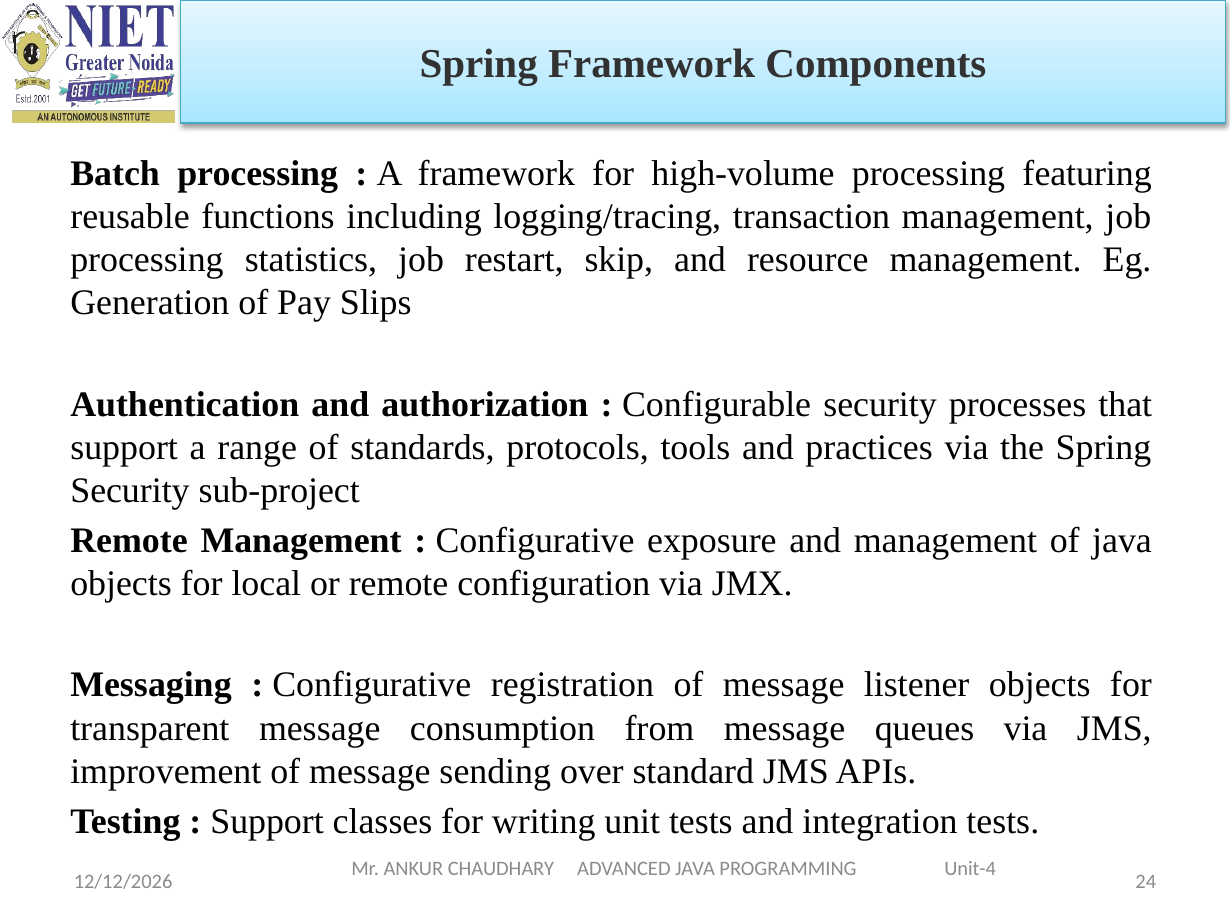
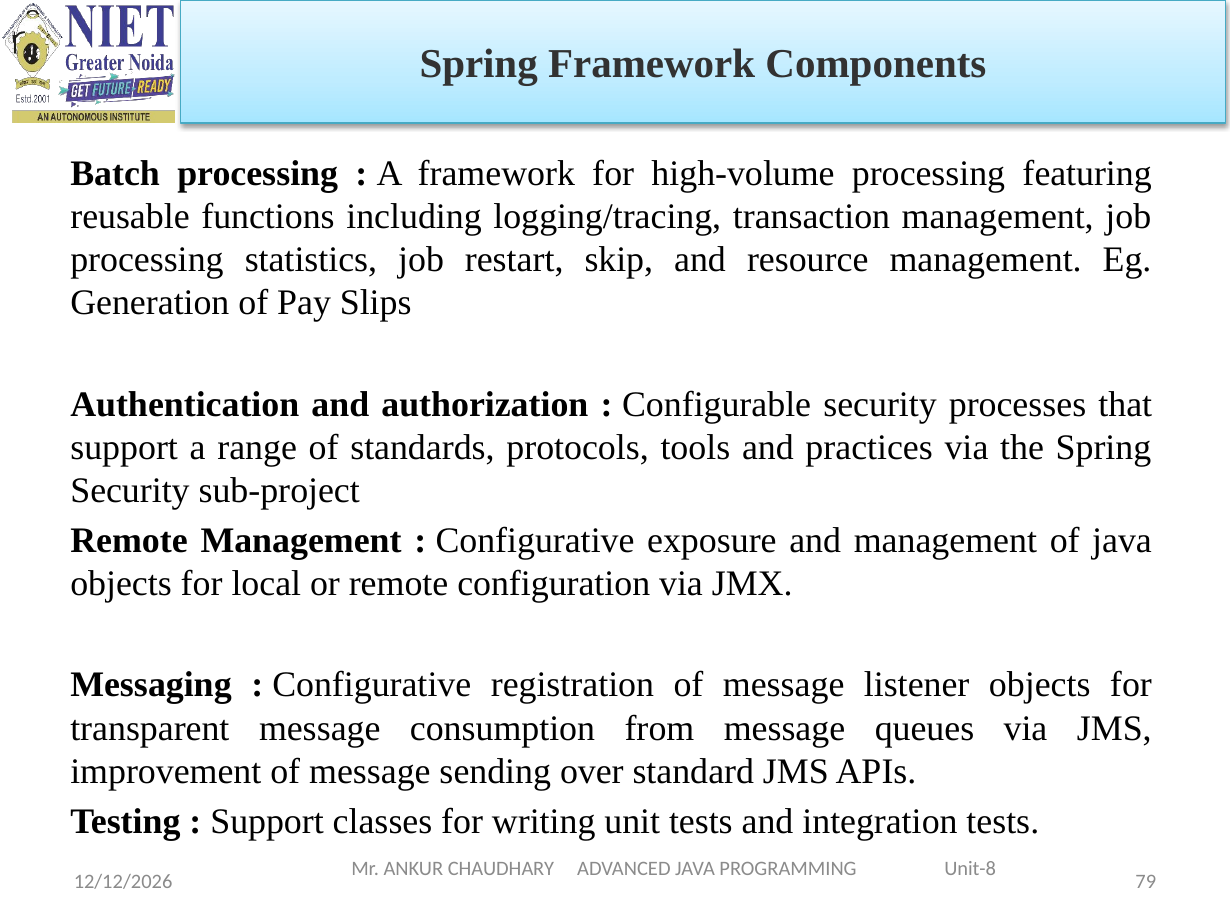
Unit-4: Unit-4 -> Unit-8
24: 24 -> 79
